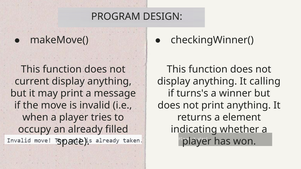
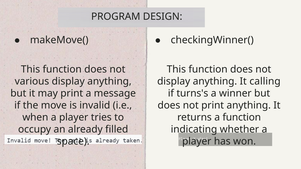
current: current -> various
a element: element -> function
